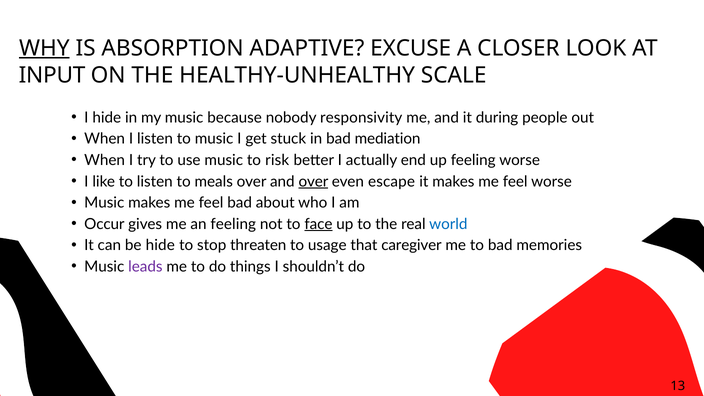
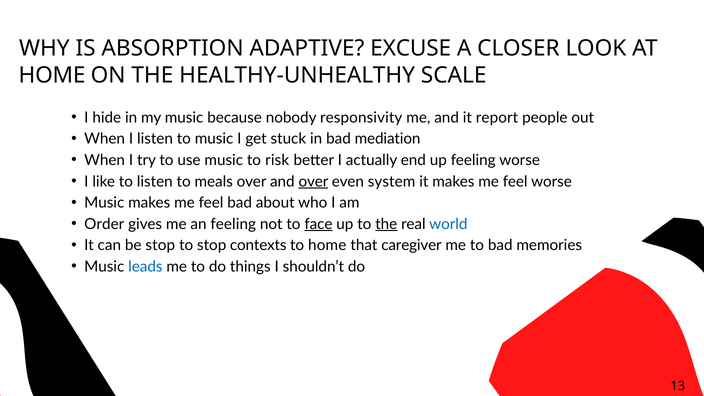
WHY underline: present -> none
INPUT at (52, 75): INPUT -> HOME
during: during -> report
escape: escape -> system
Occur: Occur -> Order
the at (386, 224) underline: none -> present
be hide: hide -> stop
threaten: threaten -> contexts
to usage: usage -> home
leads colour: purple -> blue
